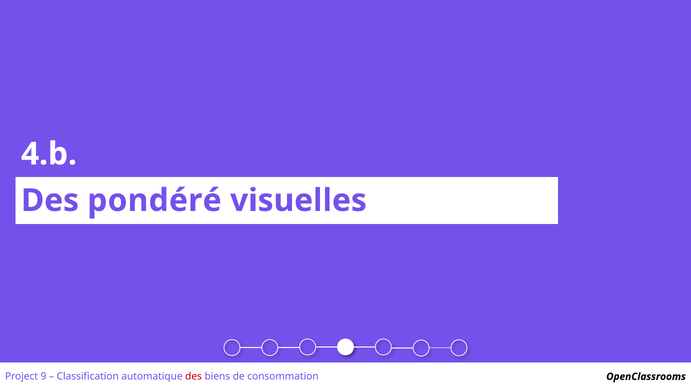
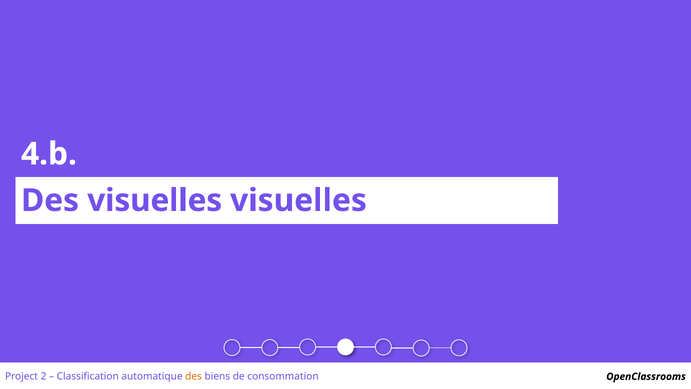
Des pondéré: pondéré -> visuelles
9: 9 -> 2
des at (194, 376) colour: red -> orange
